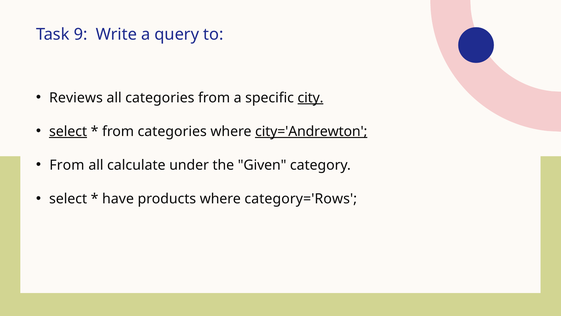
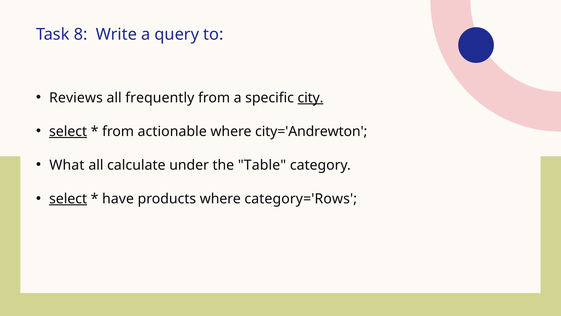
9: 9 -> 8
all categories: categories -> frequently
from categories: categories -> actionable
city='Andrewton underline: present -> none
From at (67, 165): From -> What
Given: Given -> Table
select at (68, 199) underline: none -> present
